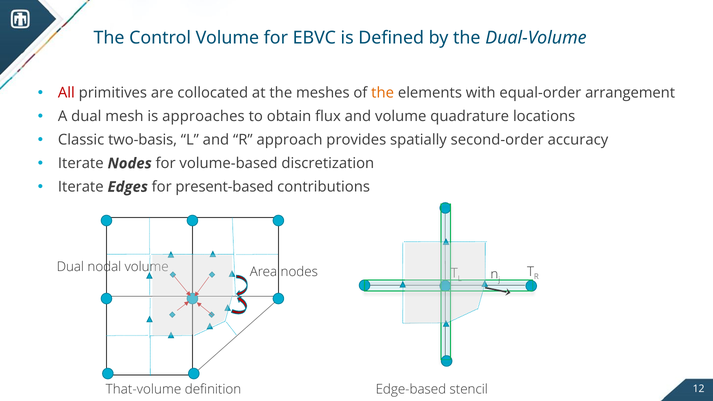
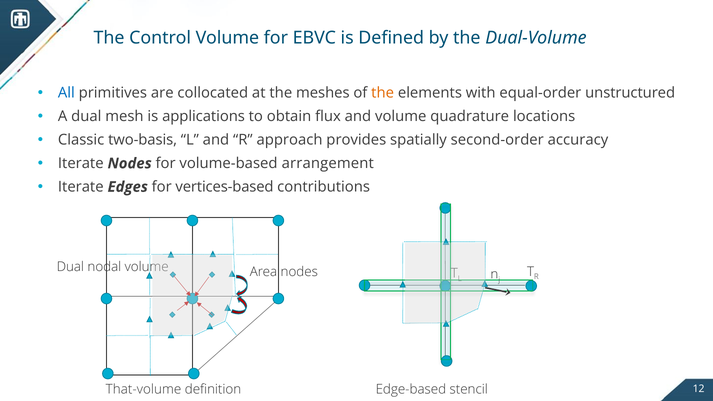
All colour: red -> blue
arrangement: arrangement -> unstructured
approaches: approaches -> applications
discretization: discretization -> arrangement
present-based: present-based -> vertices-based
